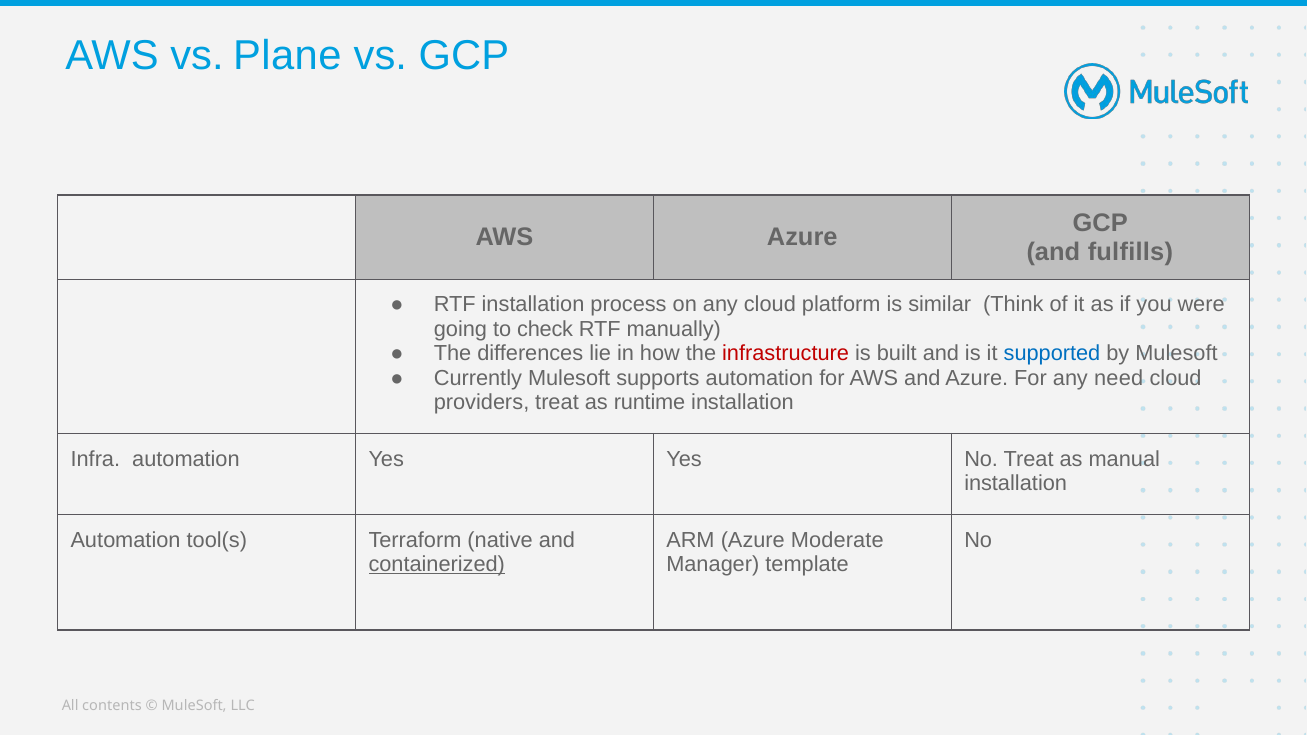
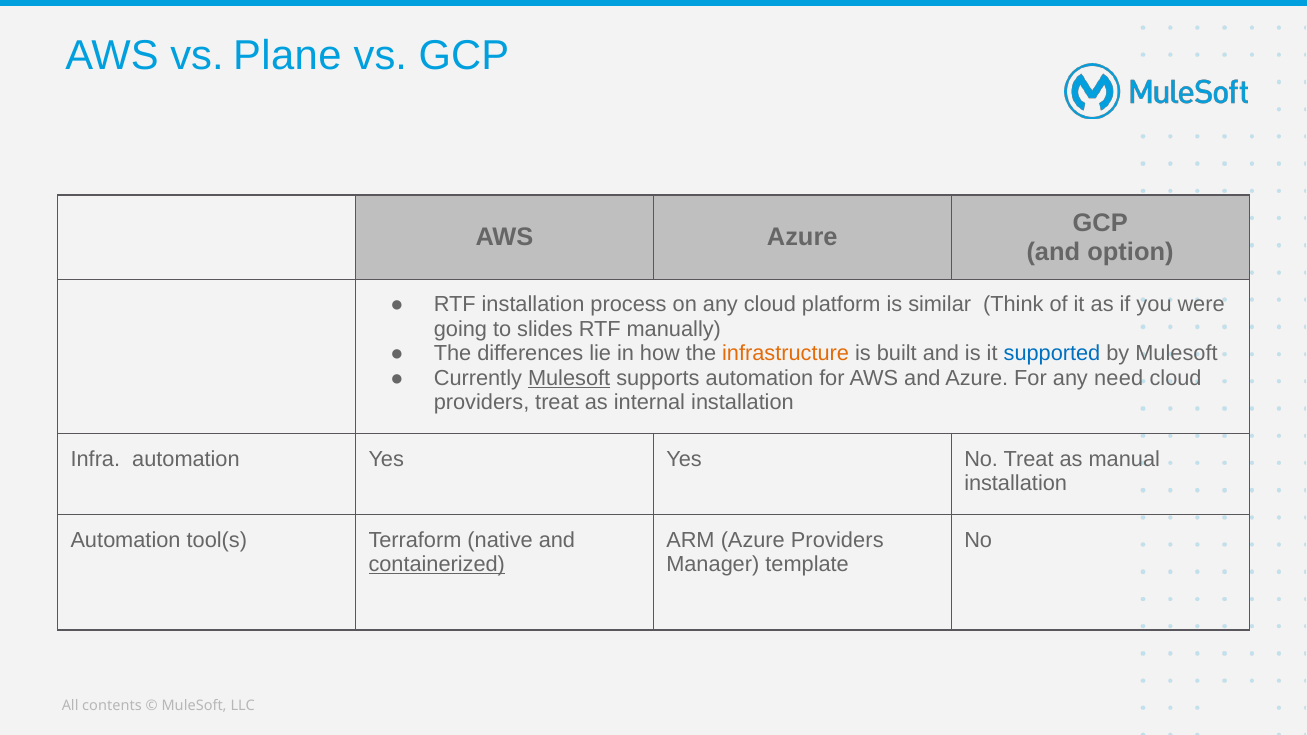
fulfills: fulfills -> option
check: check -> slides
infrastructure colour: red -> orange
Mulesoft at (569, 378) underline: none -> present
runtime: runtime -> internal
Azure Moderate: Moderate -> Providers
